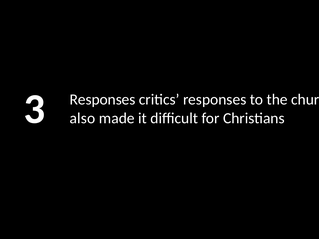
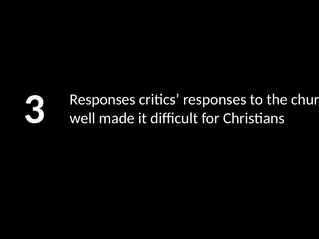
also: also -> well
